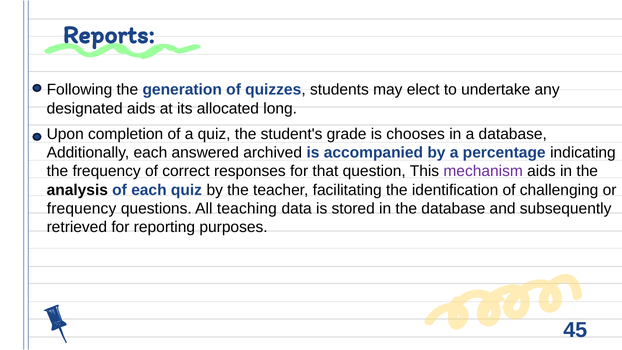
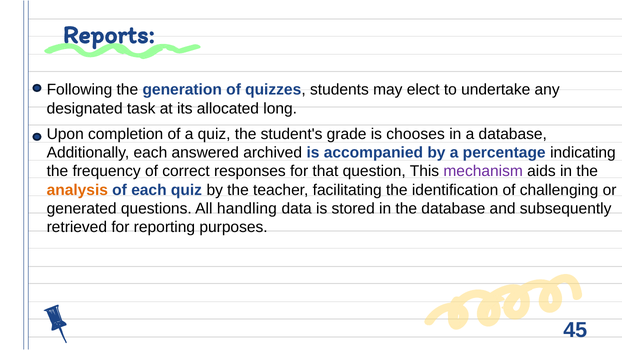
designated aids: aids -> task
analysis colour: black -> orange
frequency at (82, 209): frequency -> generated
teaching: teaching -> handling
